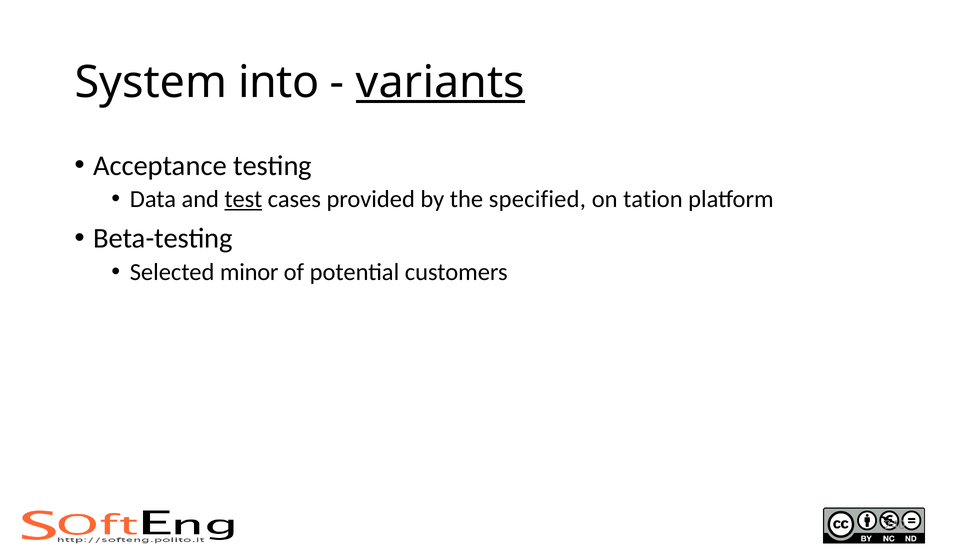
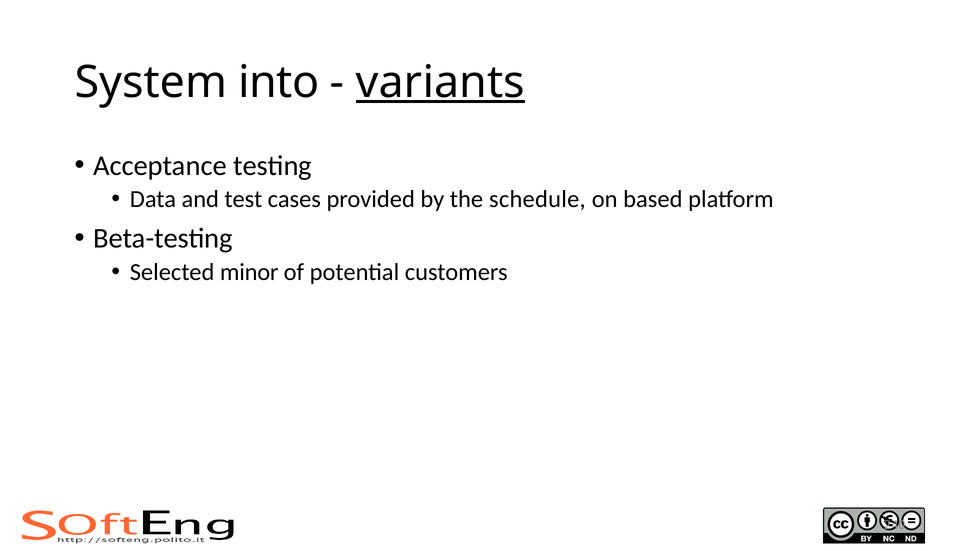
test underline: present -> none
specified: specified -> schedule
tation: tation -> based
